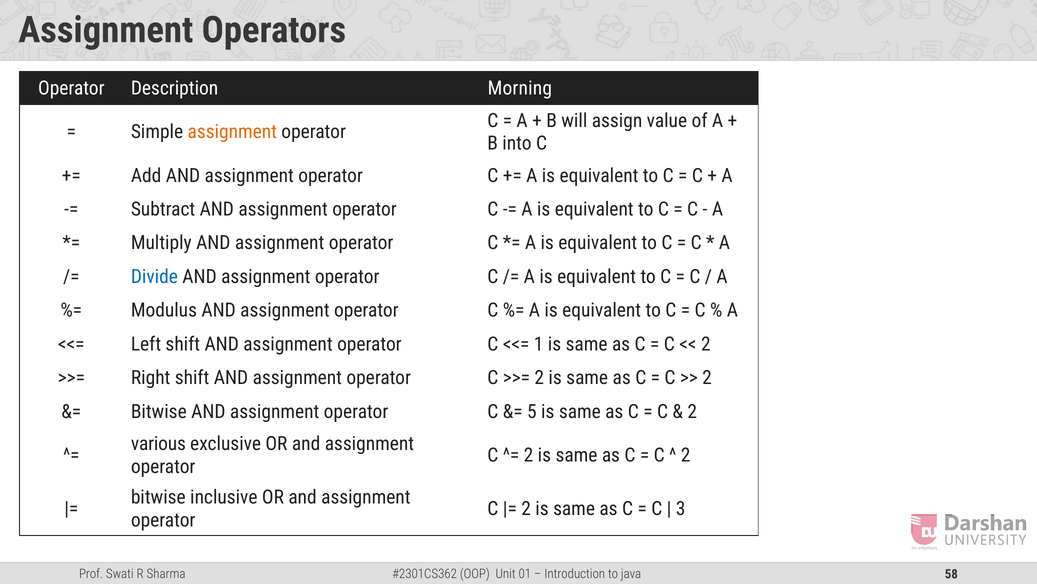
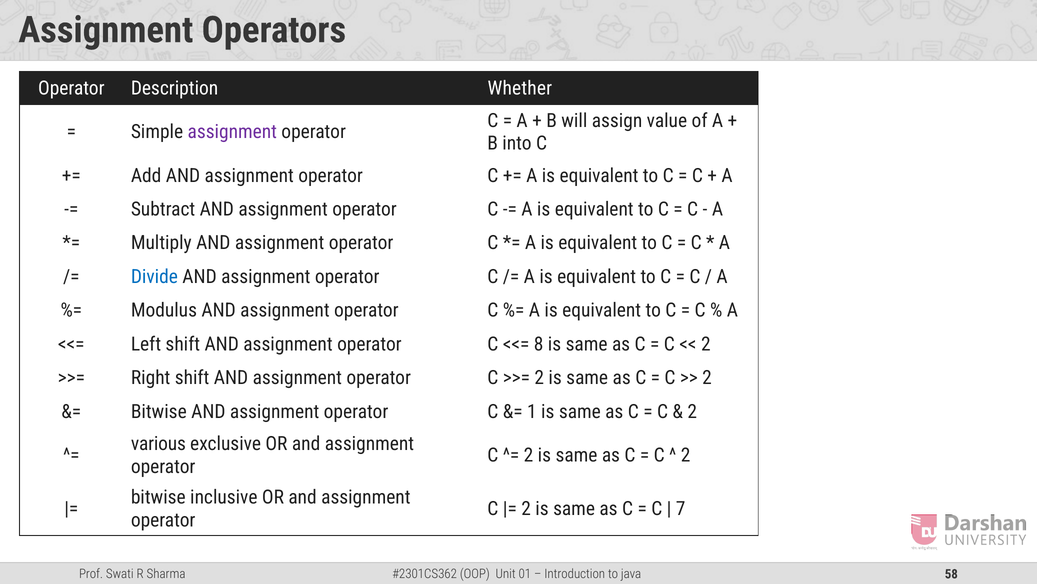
Morning: Morning -> Whether
assignment at (232, 132) colour: orange -> purple
1: 1 -> 8
5: 5 -> 1
3: 3 -> 7
